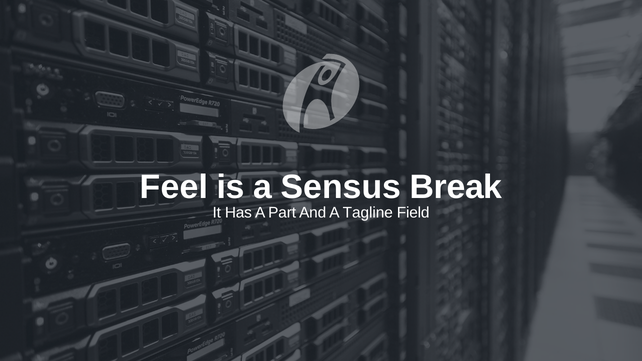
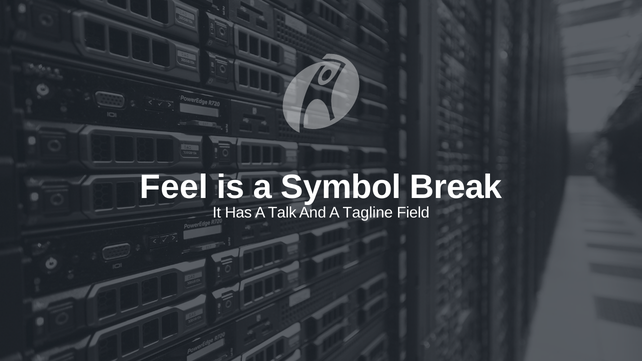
Sensus: Sensus -> Symbol
Part: Part -> Talk
